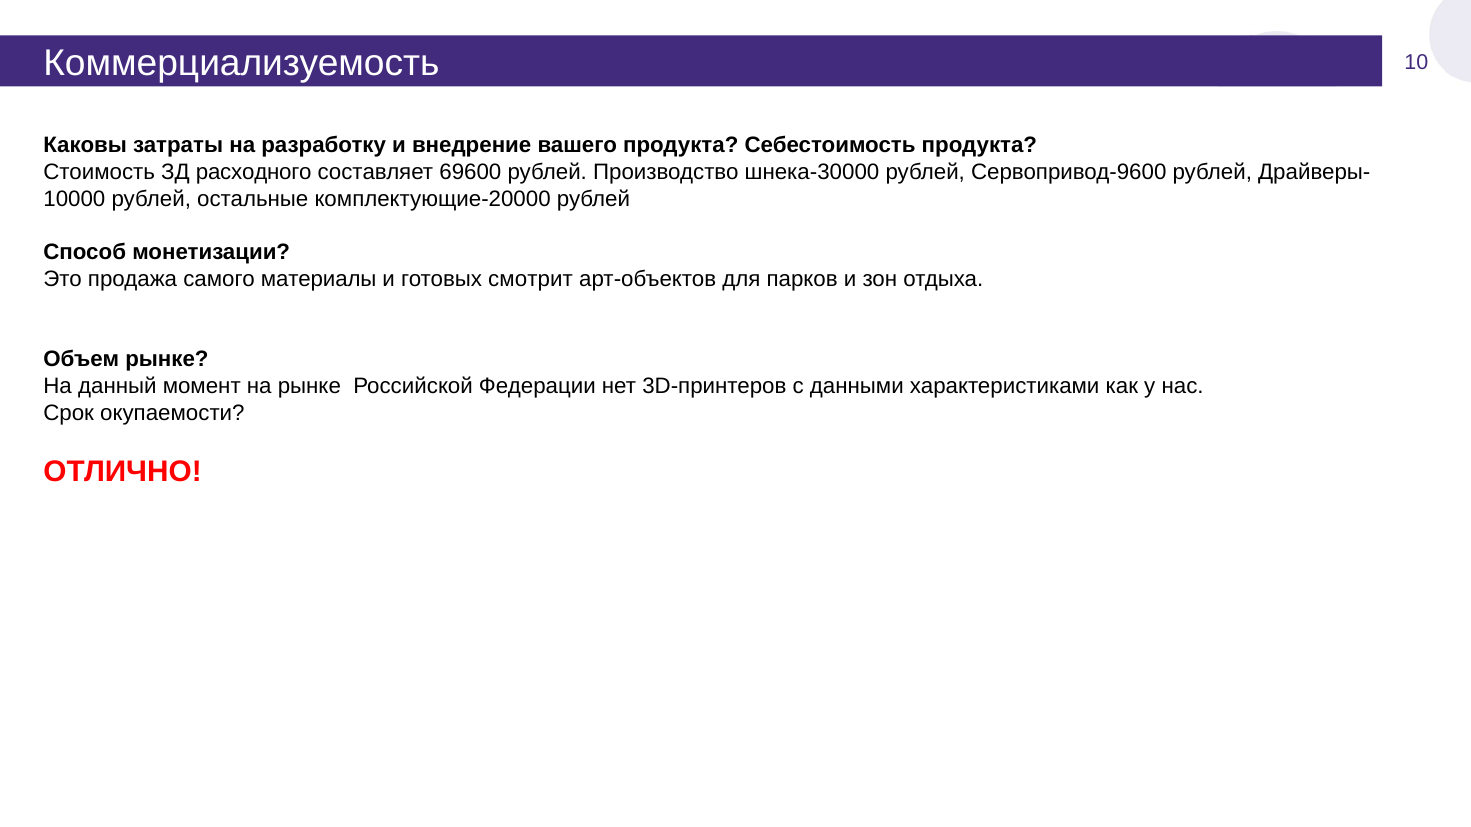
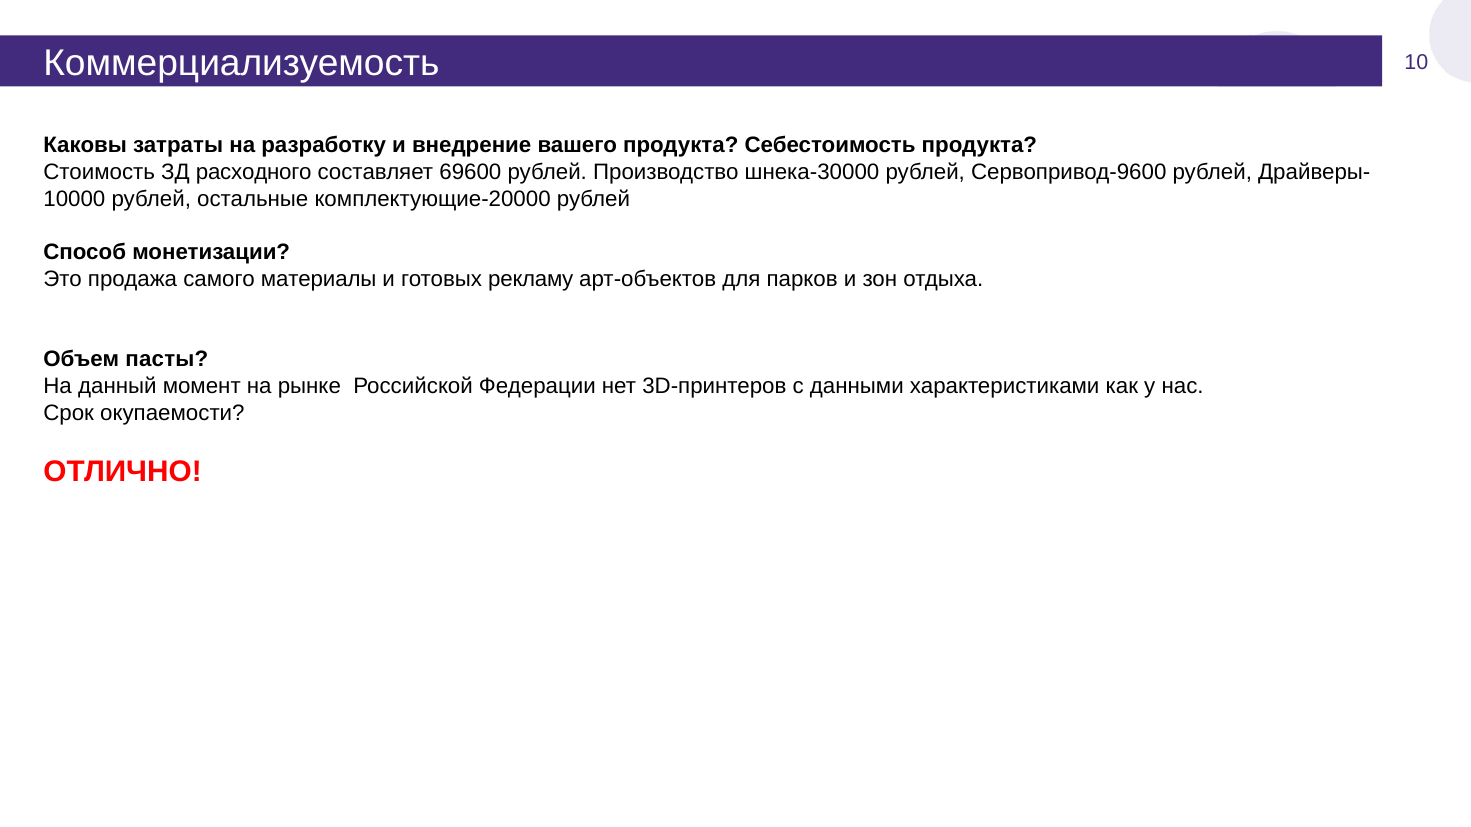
смотрит: смотрит -> рекламу
Объем рынке: рынке -> пасты
